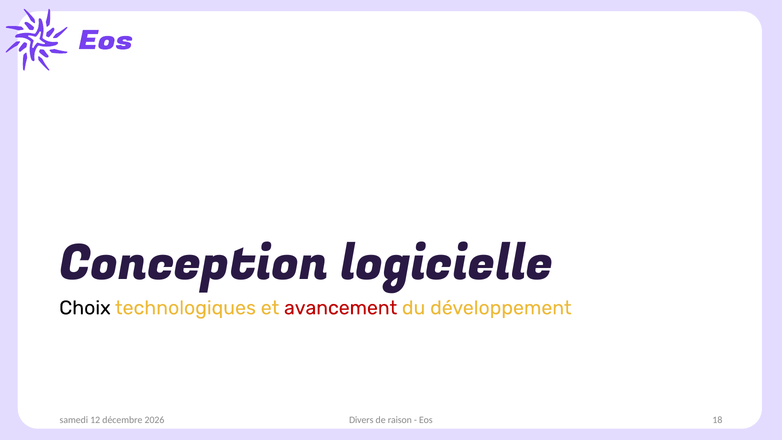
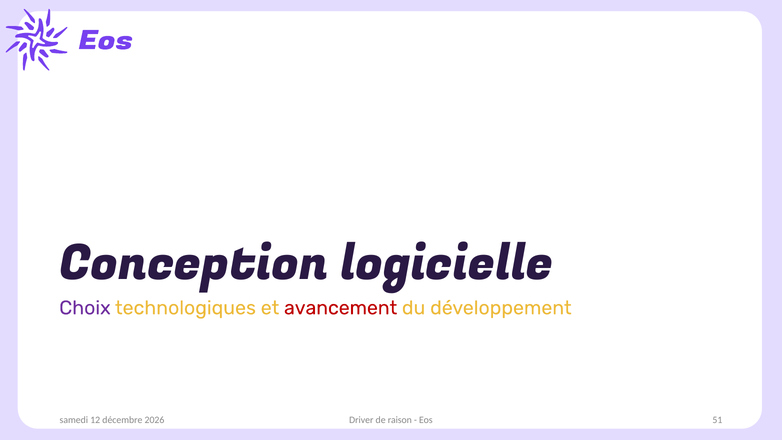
Choix colour: black -> purple
Divers: Divers -> Driver
18: 18 -> 51
